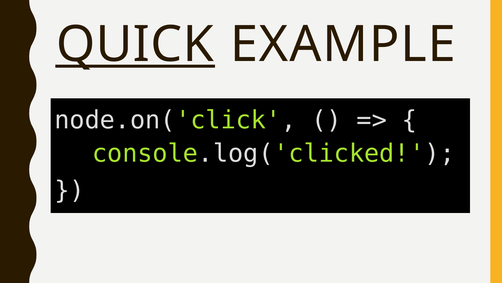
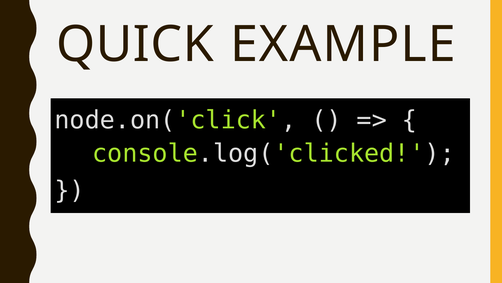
QUICK underline: present -> none
